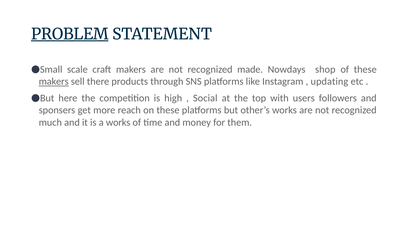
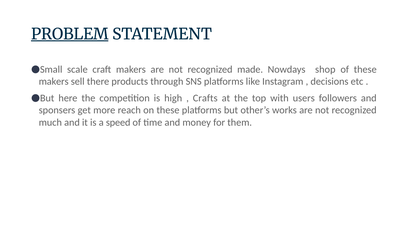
makers at (54, 82) underline: present -> none
updating: updating -> decisions
Social: Social -> Crafts
a works: works -> speed
